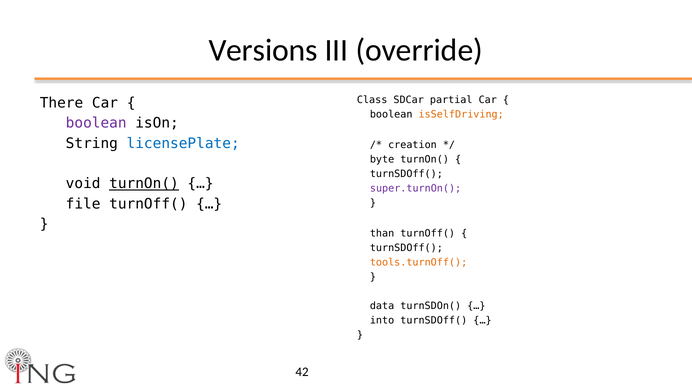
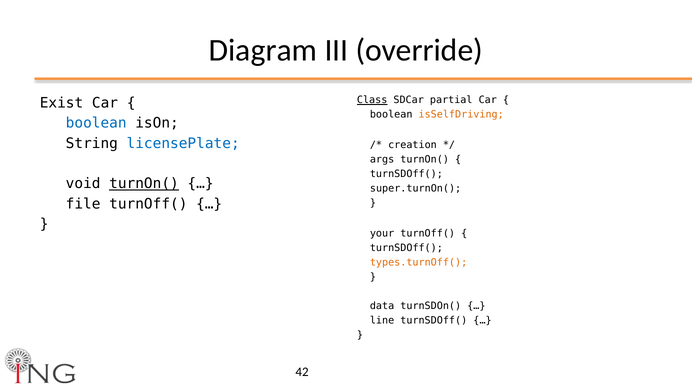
Versions: Versions -> Diagram
Class underline: none -> present
There: There -> Exist
boolean at (96, 123) colour: purple -> blue
byte: byte -> args
super.turnOn( colour: purple -> black
than: than -> your
tools.turnOff(: tools.turnOff( -> types.turnOff(
into: into -> line
